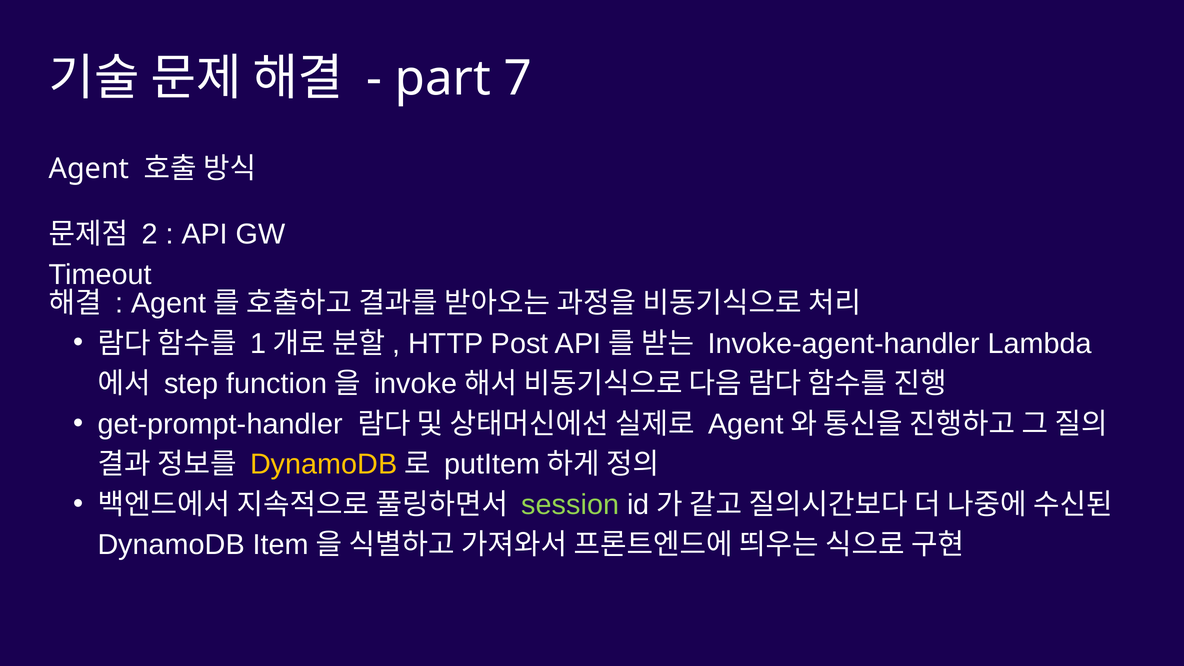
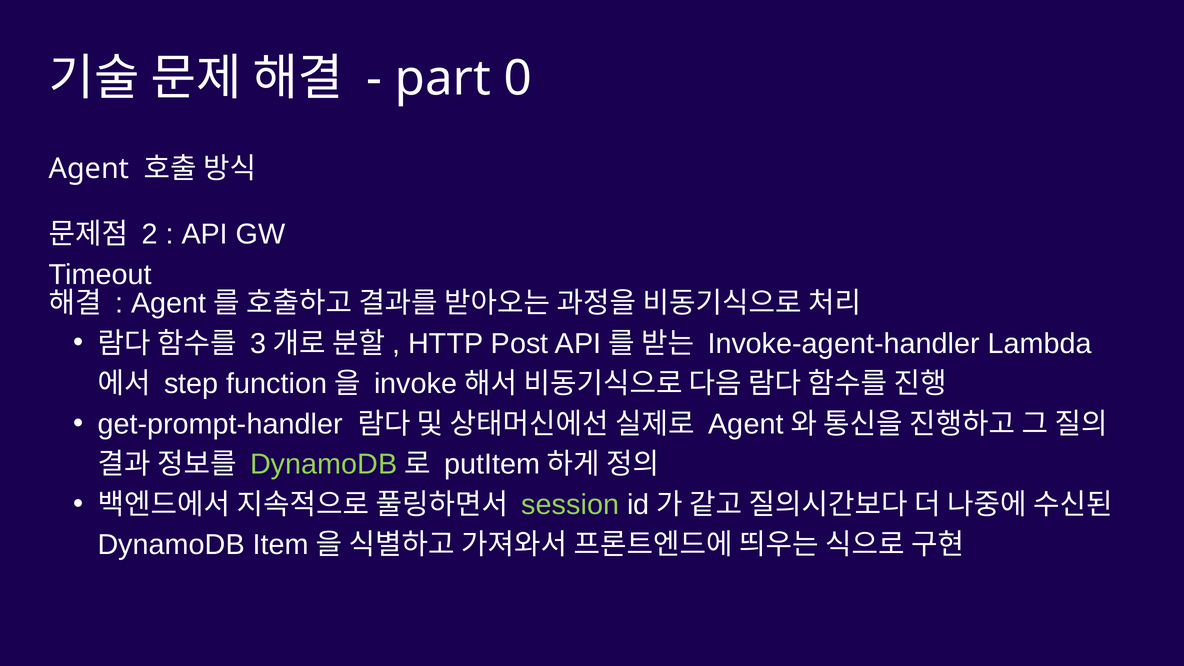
7: 7 -> 0
1: 1 -> 3
DynamoDB at (324, 464) colour: yellow -> light green
